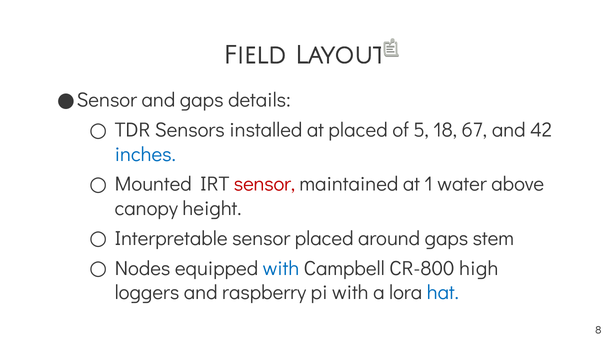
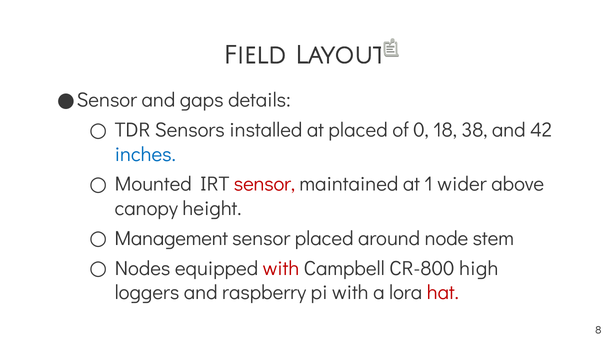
5: 5 -> 0
67: 67 -> 38
water: water -> wider
Interpretable: Interpretable -> Management
around gaps: gaps -> node
with at (281, 268) colour: blue -> red
hat colour: blue -> red
